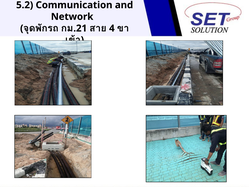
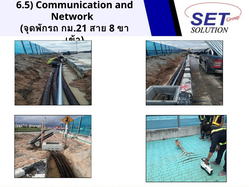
5.2: 5.2 -> 6.5
4: 4 -> 8
